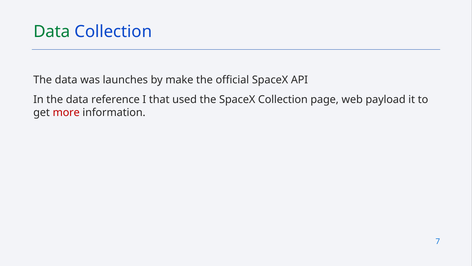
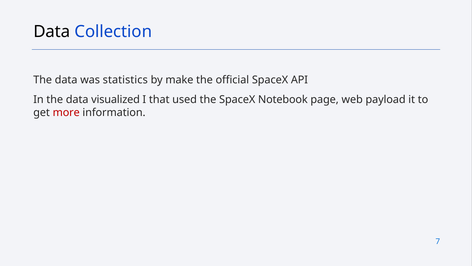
Data at (52, 32) colour: green -> black
launches: launches -> statistics
reference: reference -> visualized
SpaceX Collection: Collection -> Notebook
